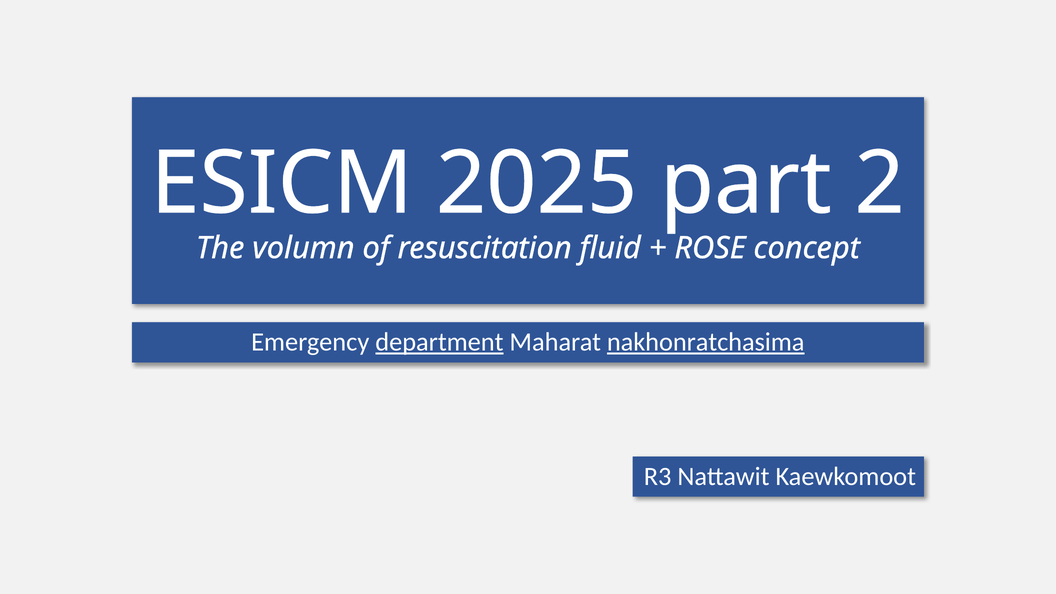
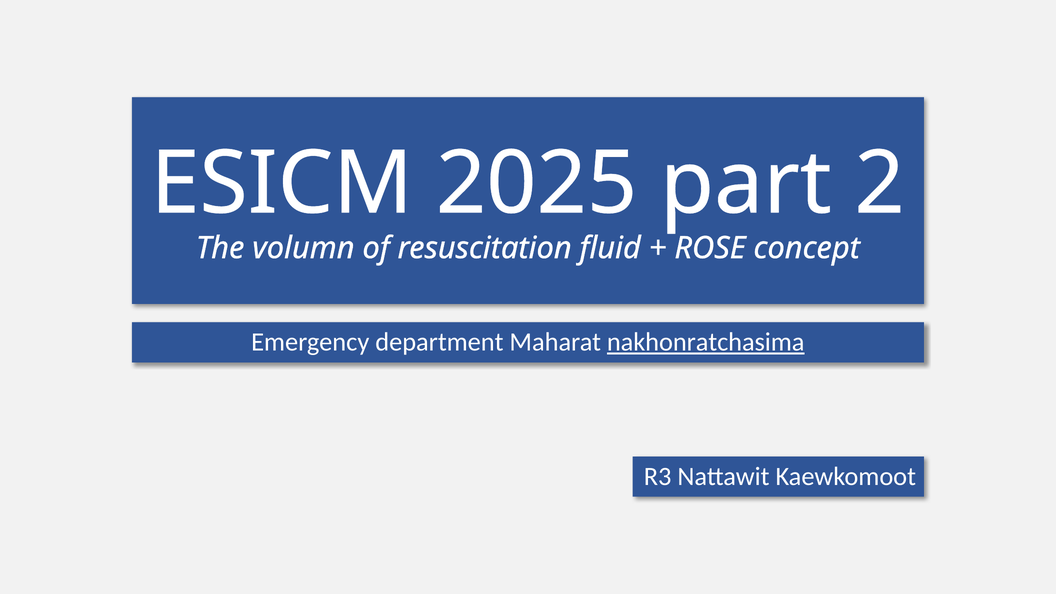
department underline: present -> none
